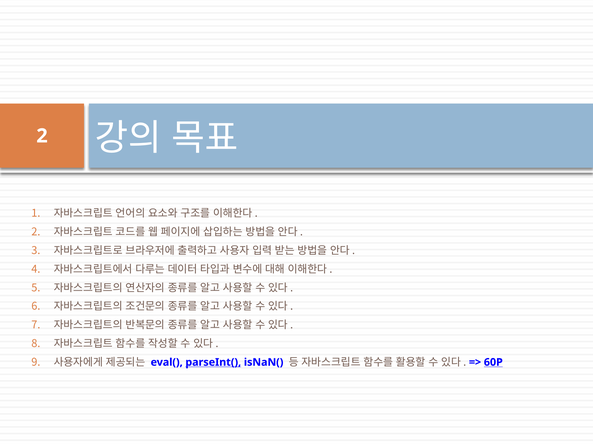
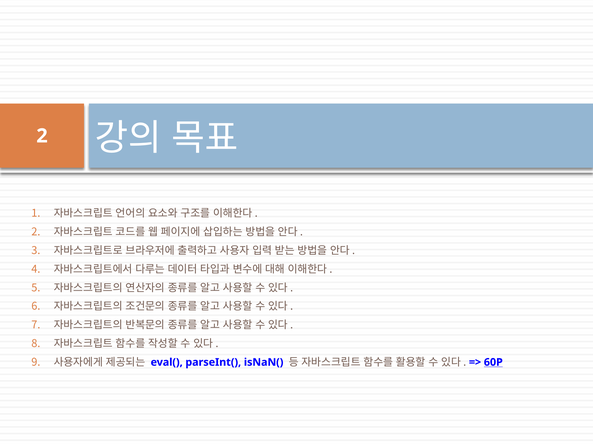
parseInt( underline: present -> none
